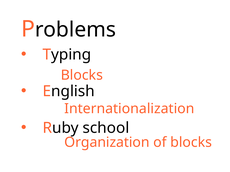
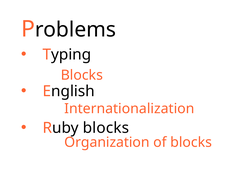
Ruby school: school -> blocks
